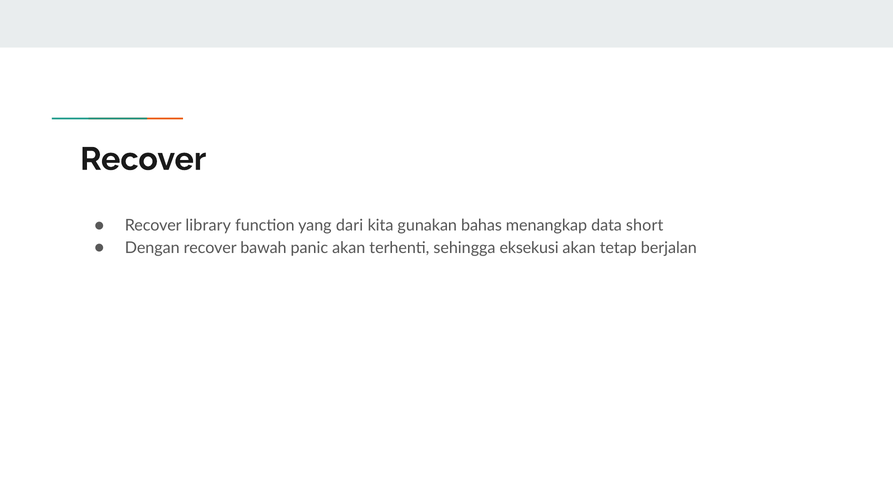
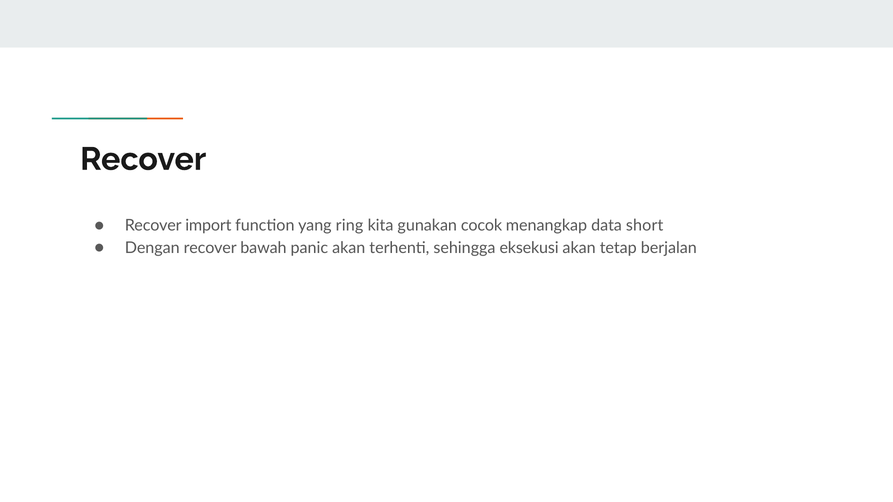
library: library -> import
dari: dari -> ring
bahas: bahas -> cocok
